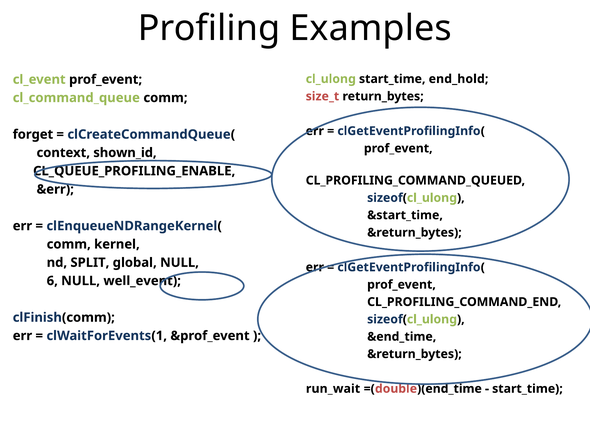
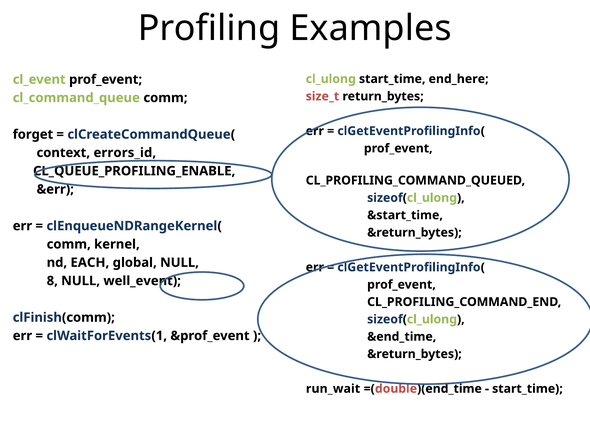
end_hold: end_hold -> end_here
shown_id: shown_id -> errors_id
SPLIT: SPLIT -> EACH
6: 6 -> 8
